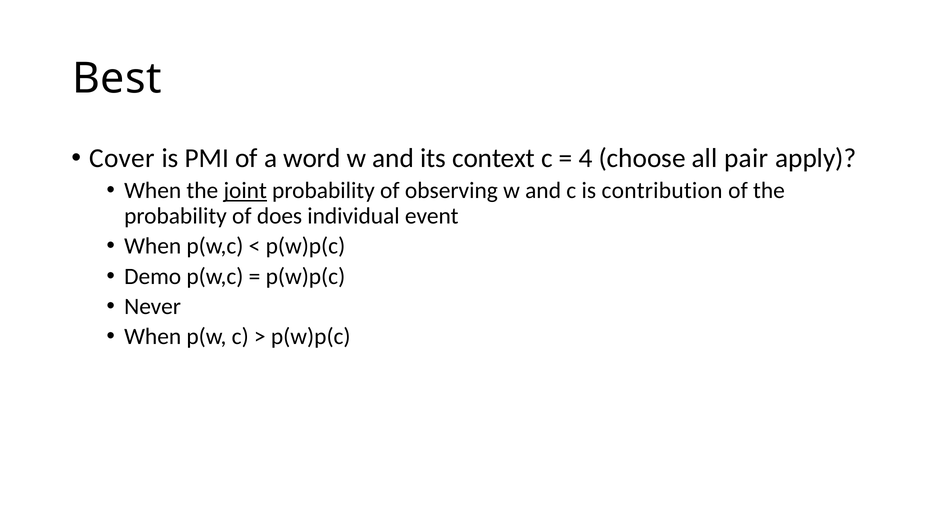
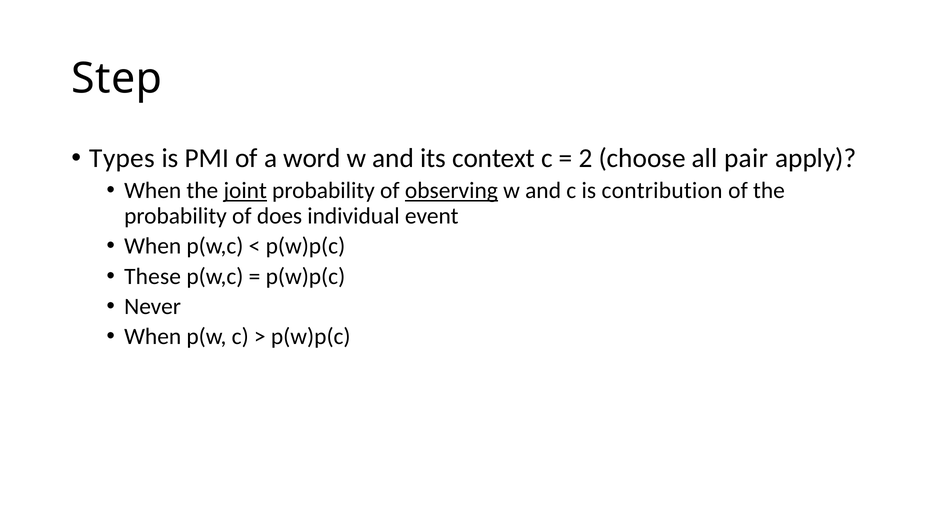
Best: Best -> Step
Cover: Cover -> Types
4: 4 -> 2
observing underline: none -> present
Demo: Demo -> These
